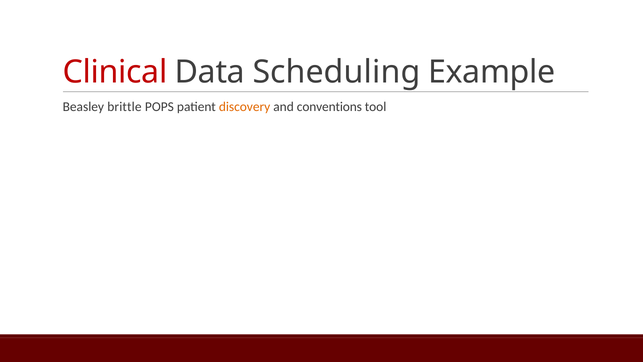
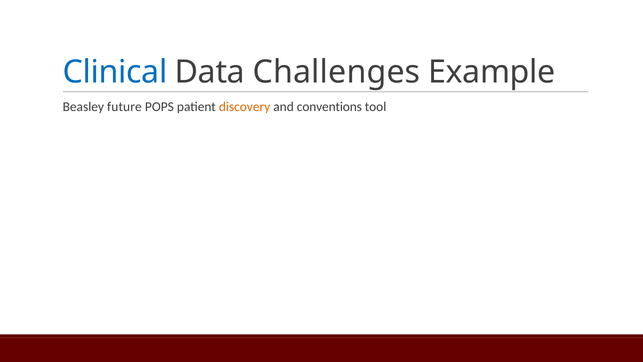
Clinical colour: red -> blue
Scheduling: Scheduling -> Challenges
brittle: brittle -> future
